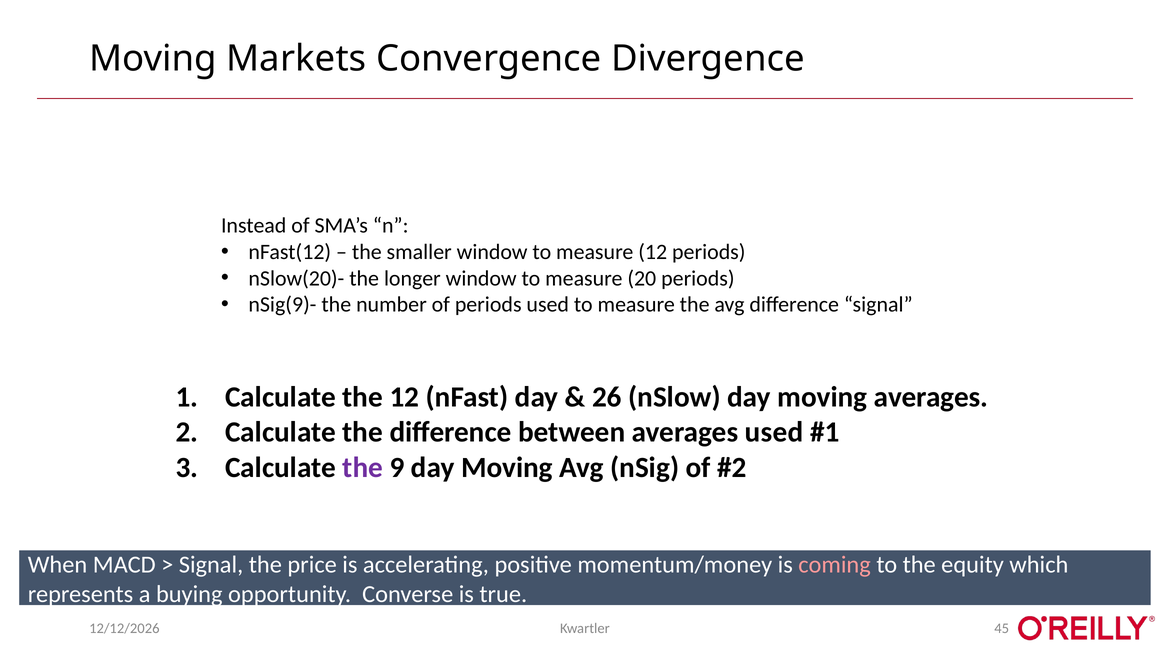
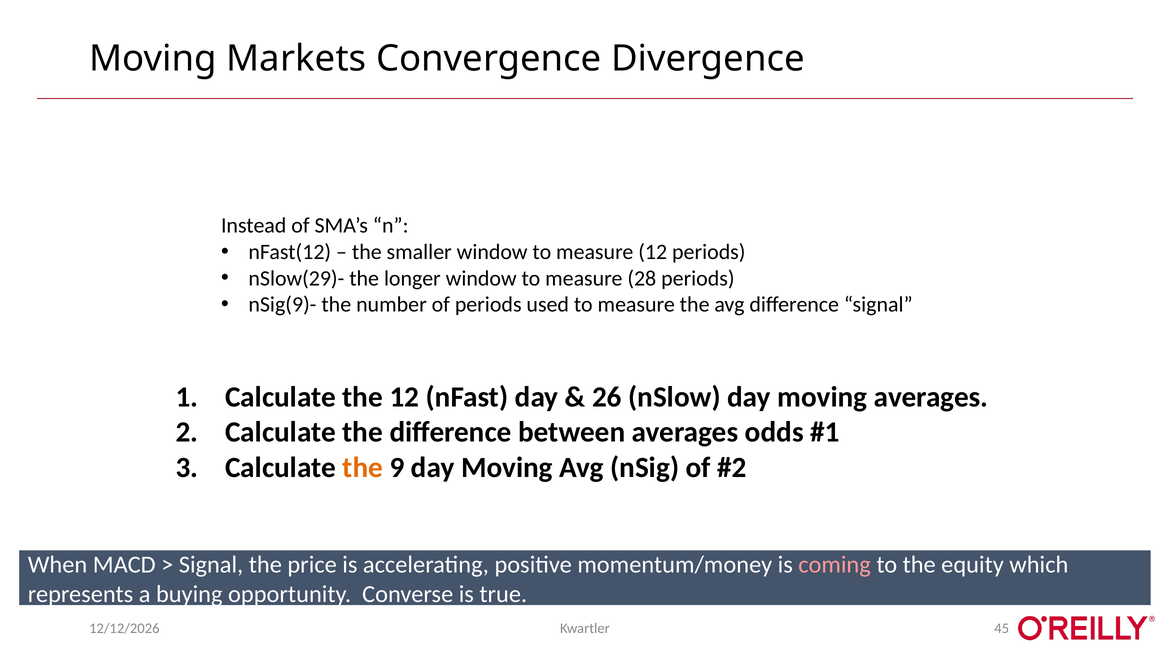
nSlow(20)-: nSlow(20)- -> nSlow(29)-
20: 20 -> 28
averages used: used -> odds
the at (363, 467) colour: purple -> orange
